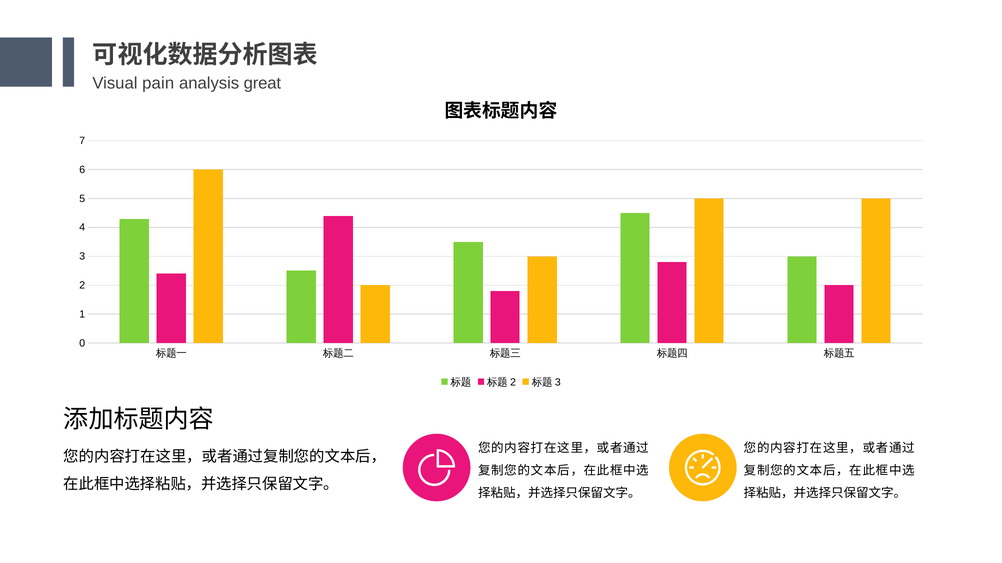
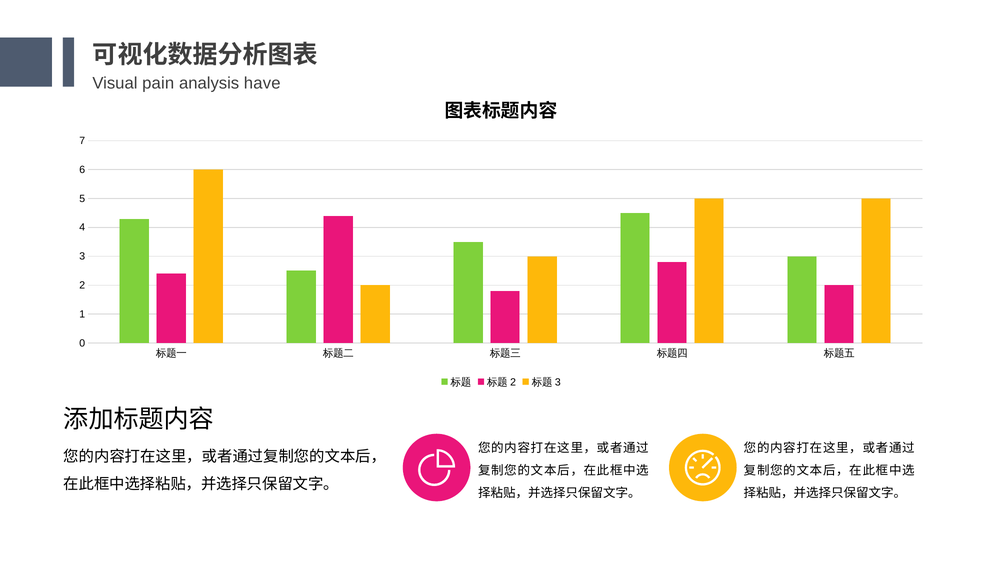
great: great -> have
